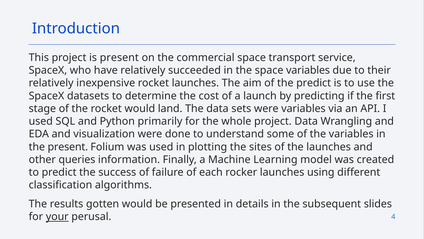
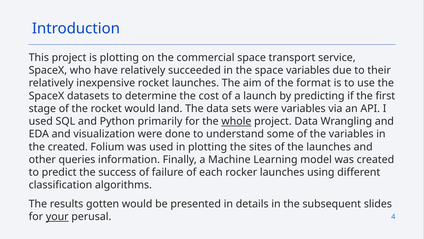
is present: present -> plotting
the predict: predict -> format
whole underline: none -> present
the present: present -> created
